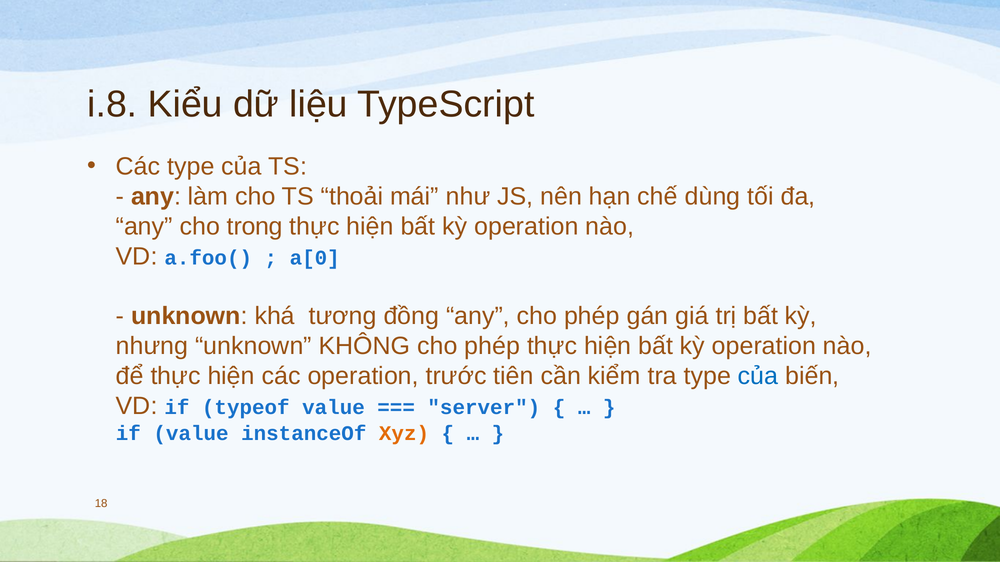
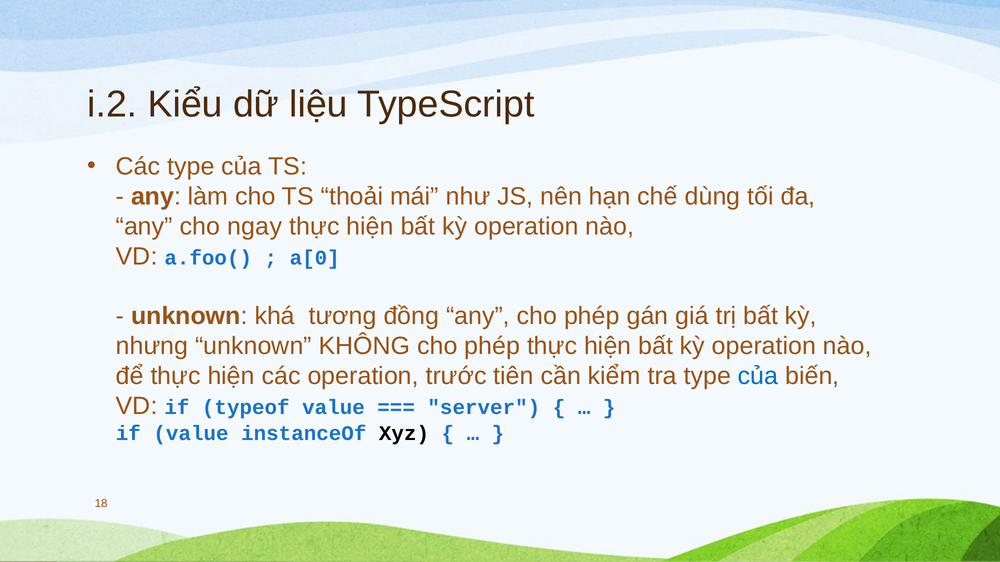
i.8: i.8 -> i.2
trong: trong -> ngay
Xyz colour: orange -> black
